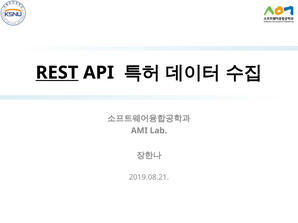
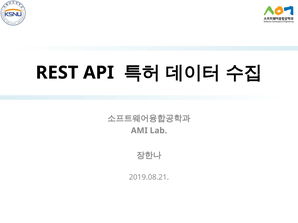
REST underline: present -> none
